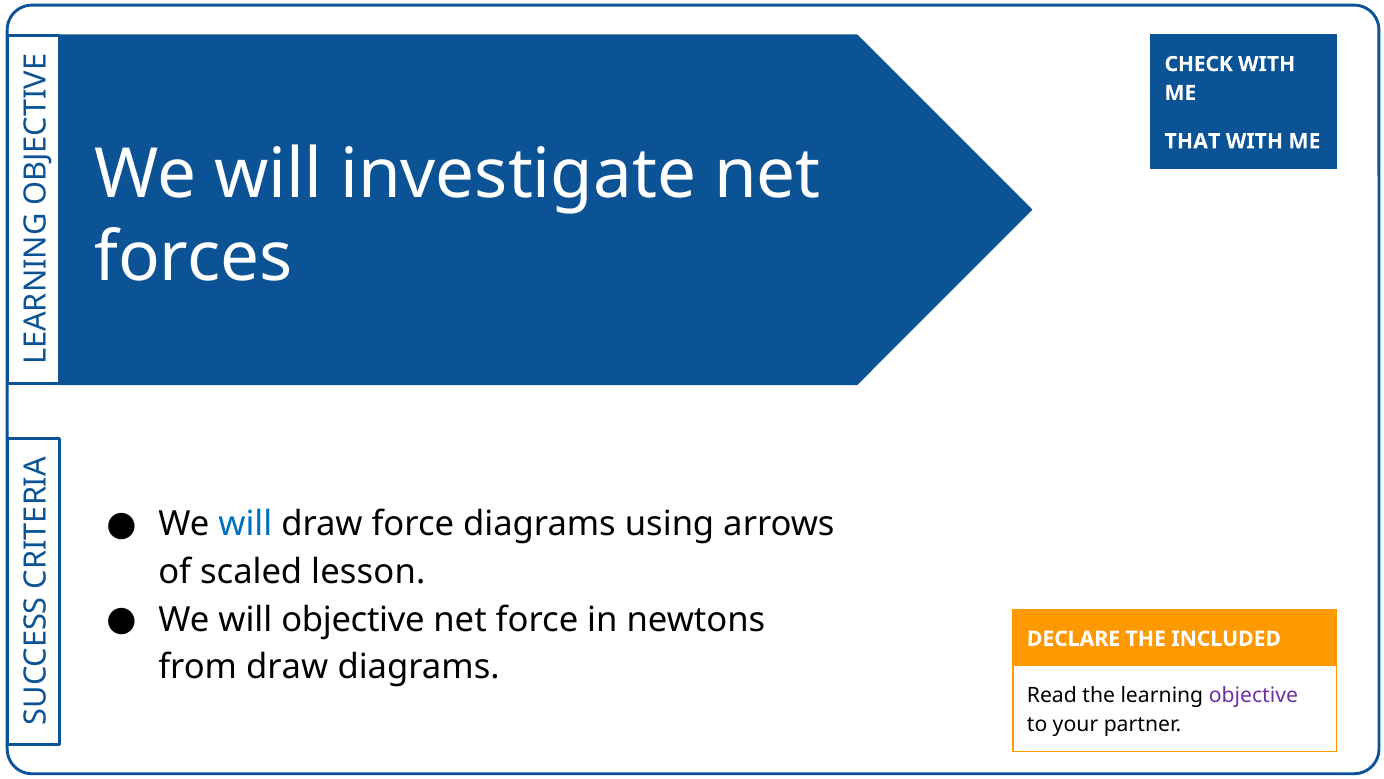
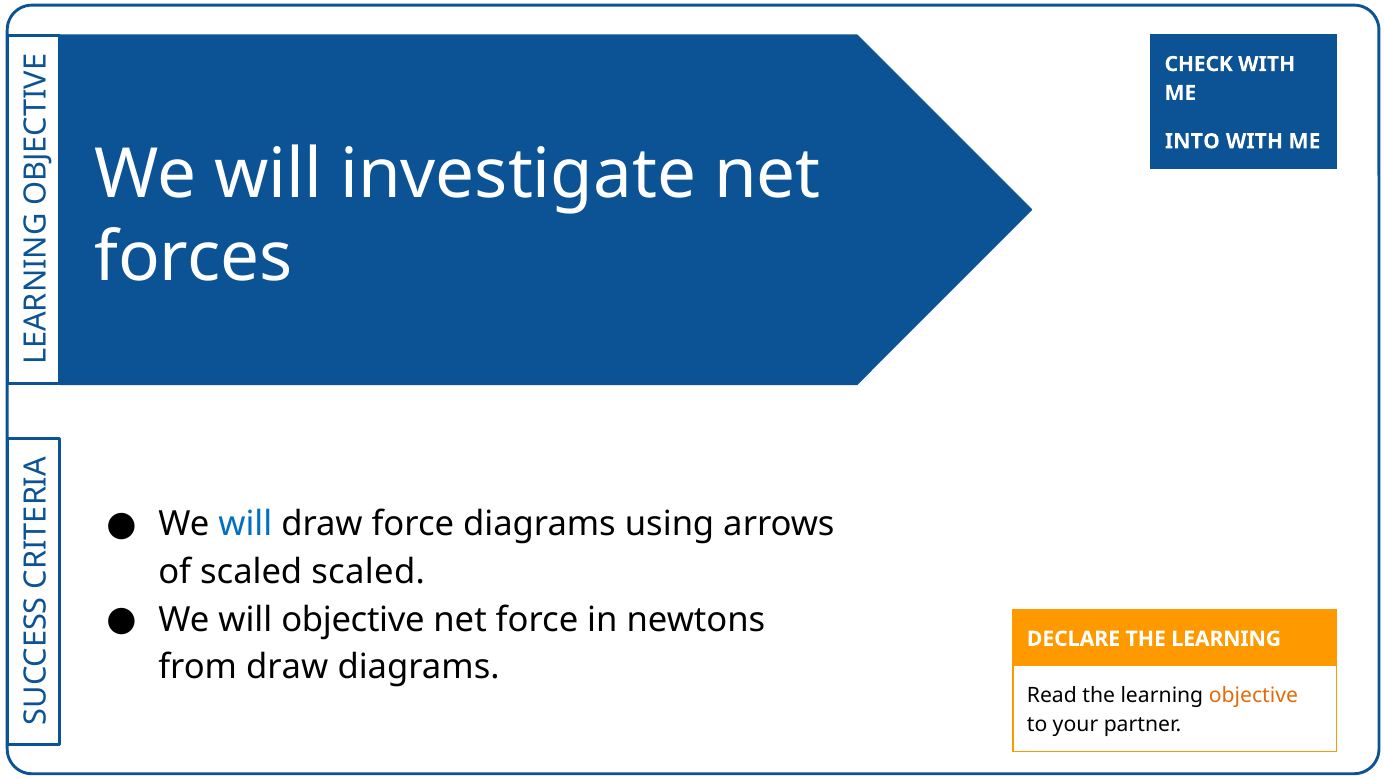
THAT: THAT -> INTO
scaled lesson: lesson -> scaled
DECLARE THE INCLUDED: INCLUDED -> LEARNING
objective at (1253, 695) colour: purple -> orange
